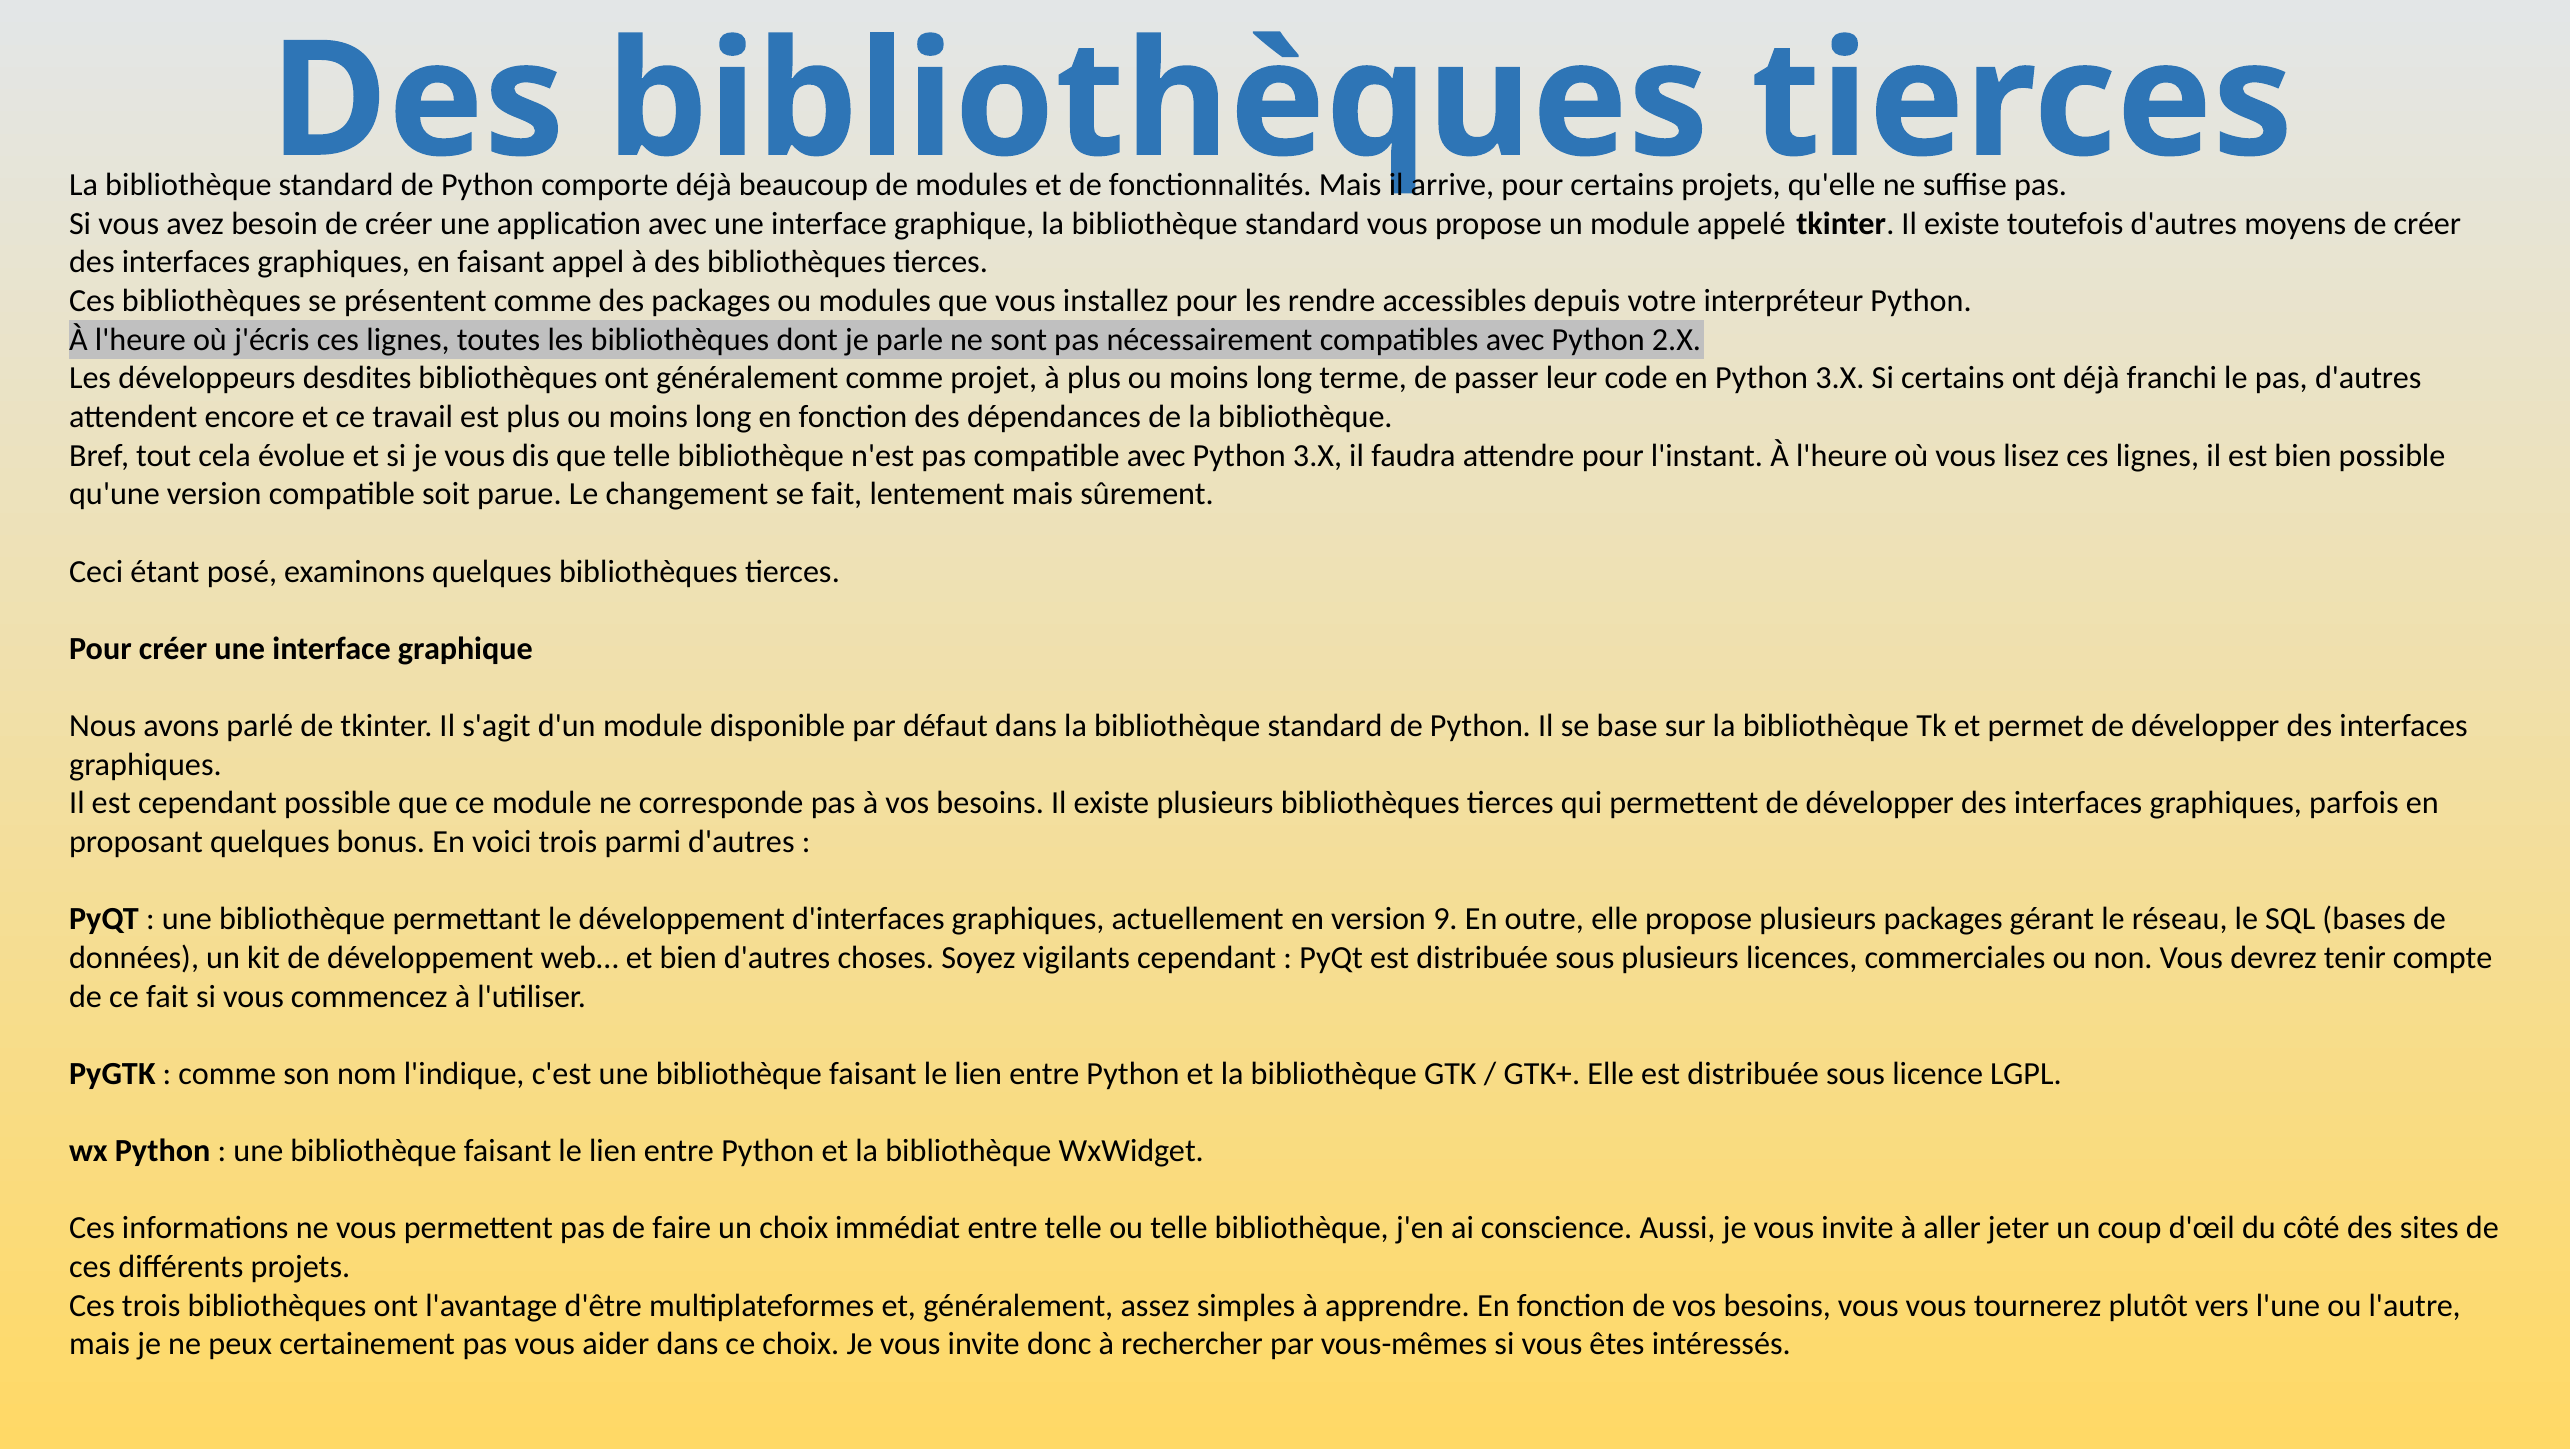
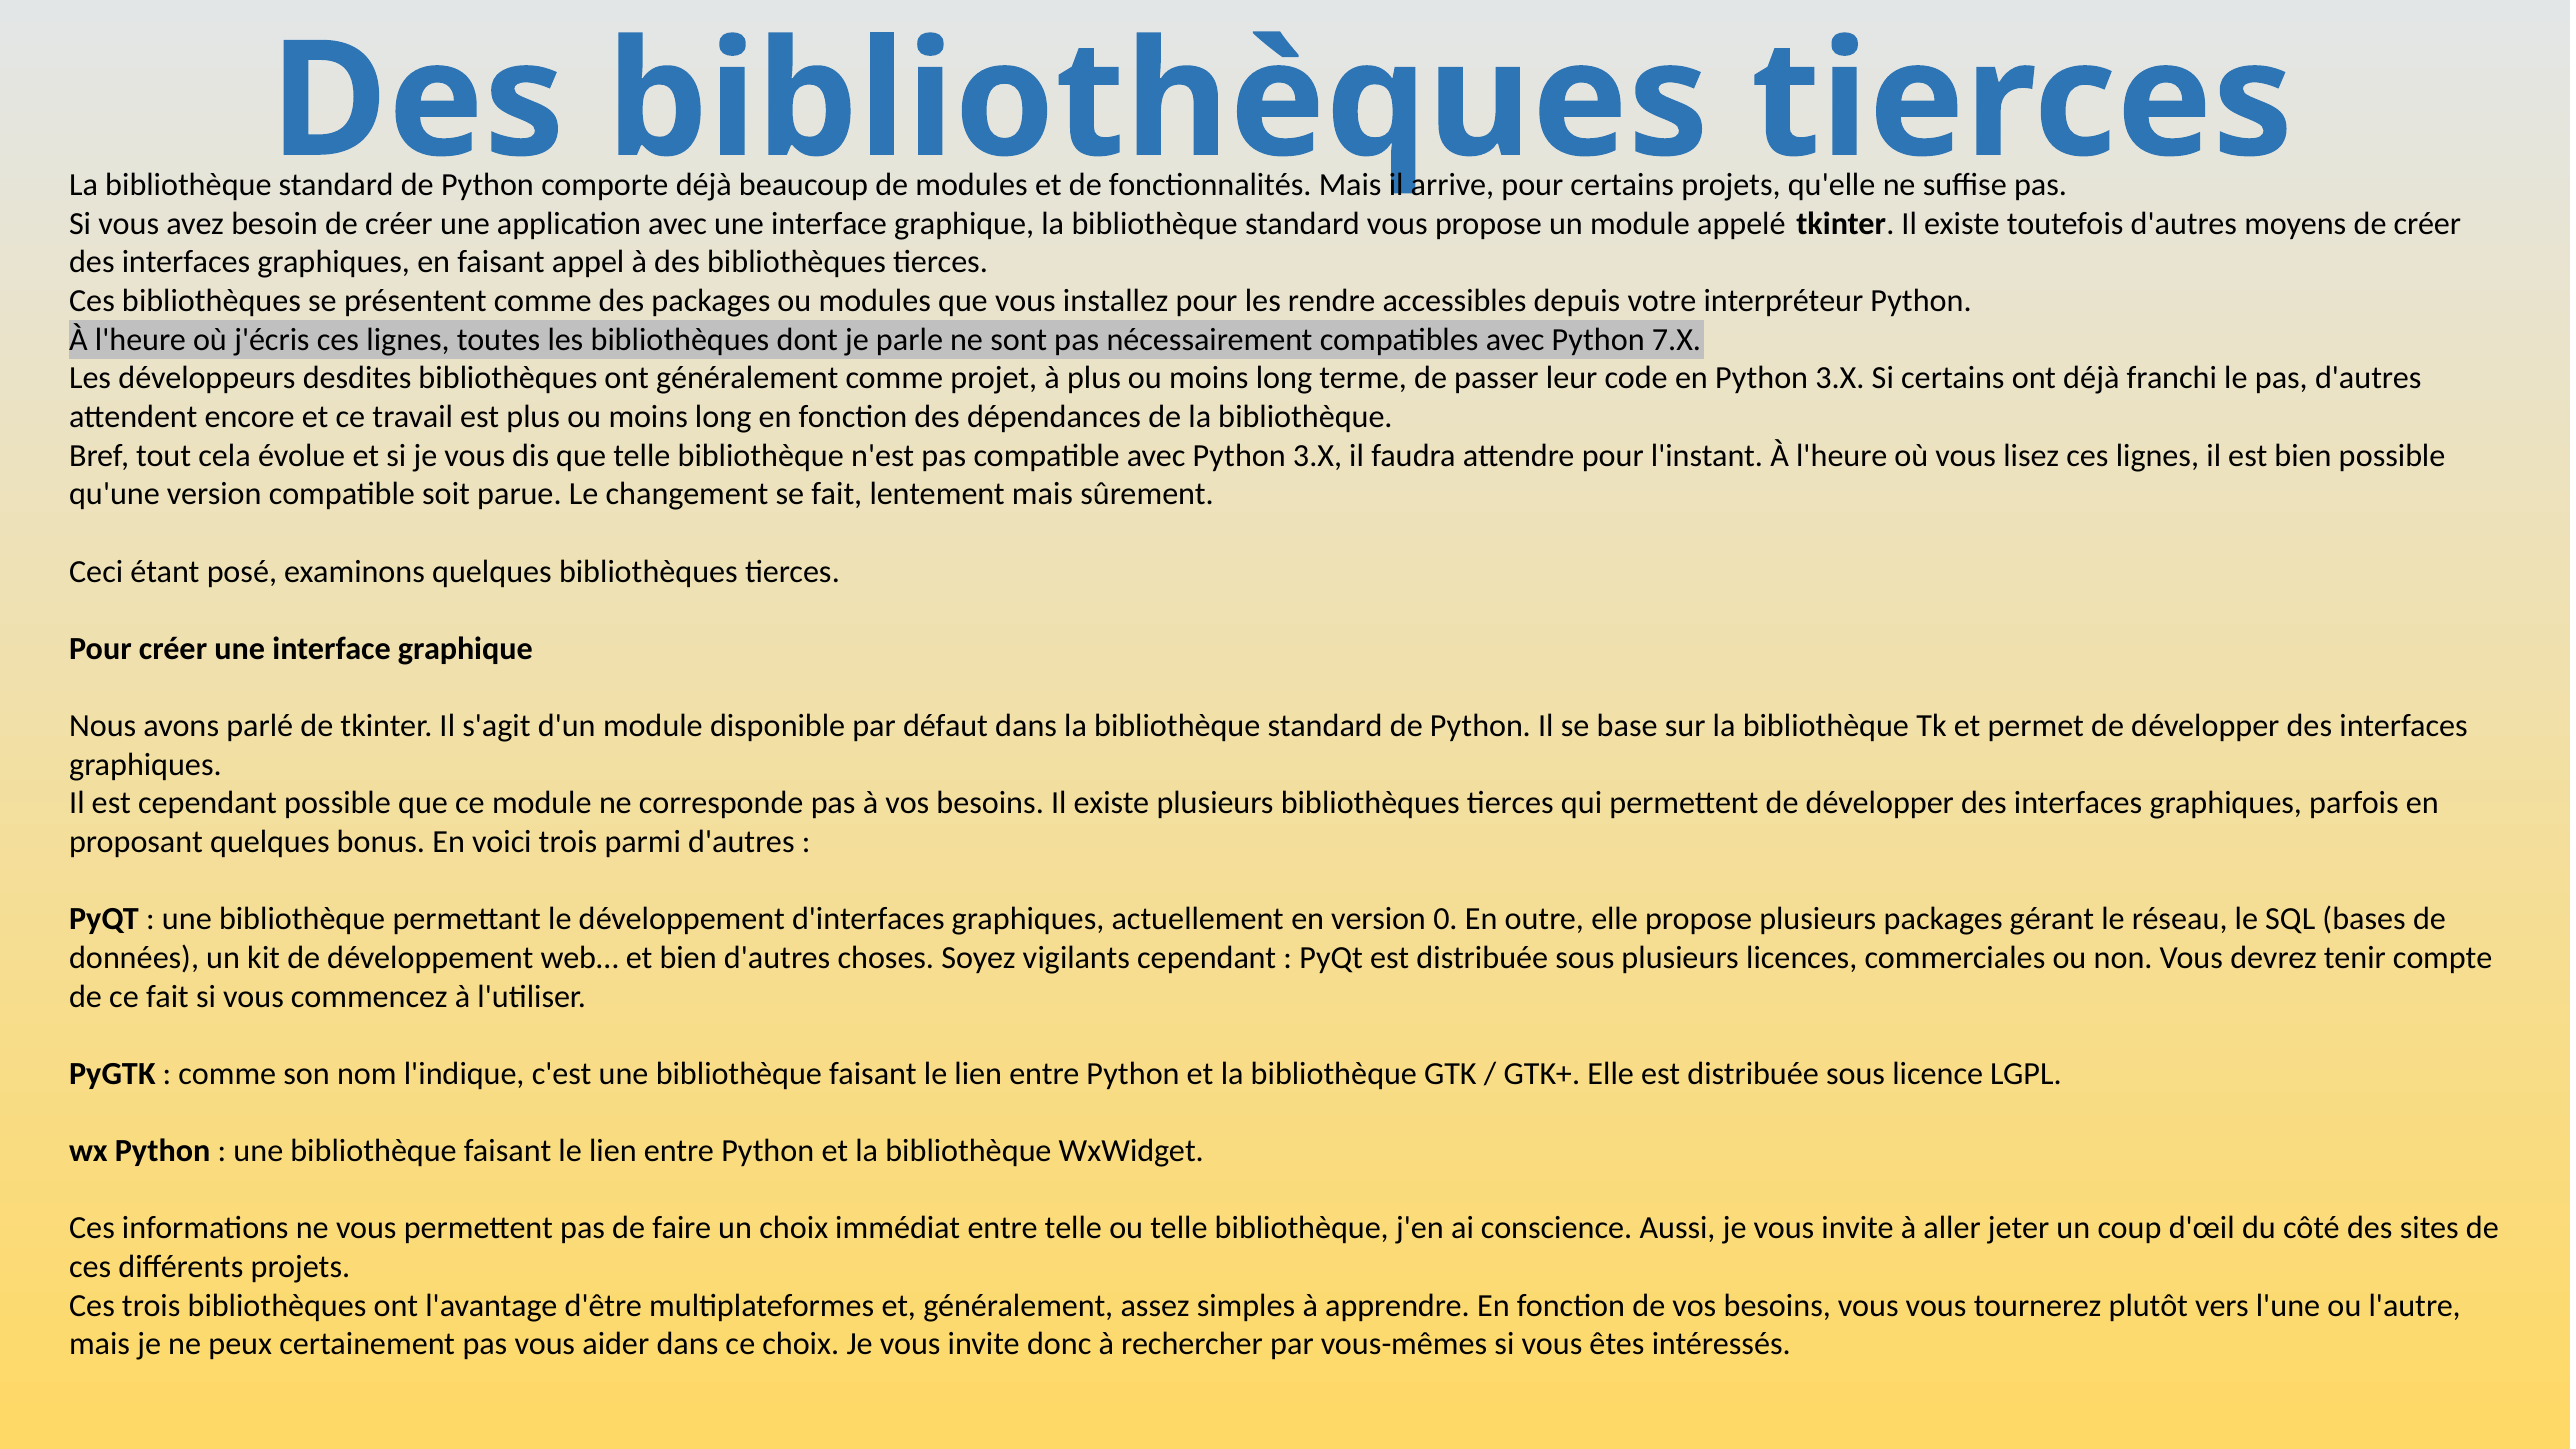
2.X: 2.X -> 7.X
9: 9 -> 0
